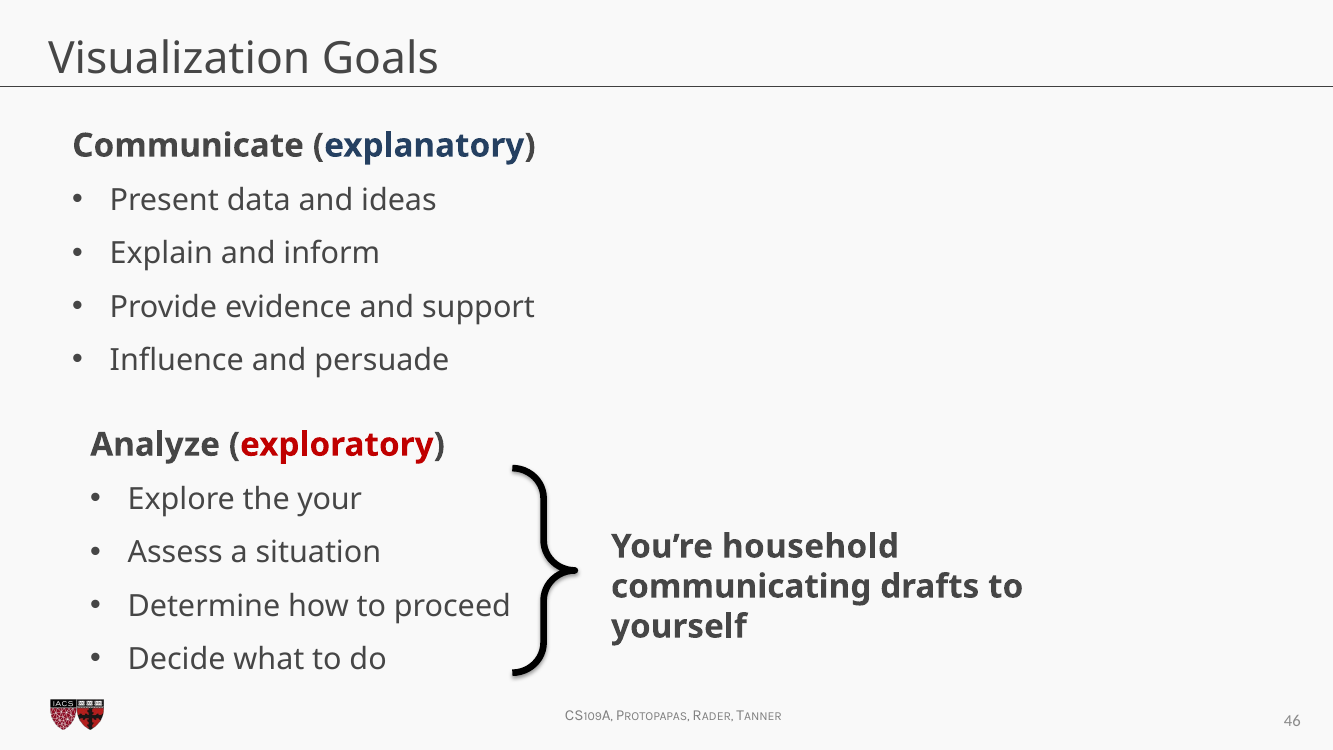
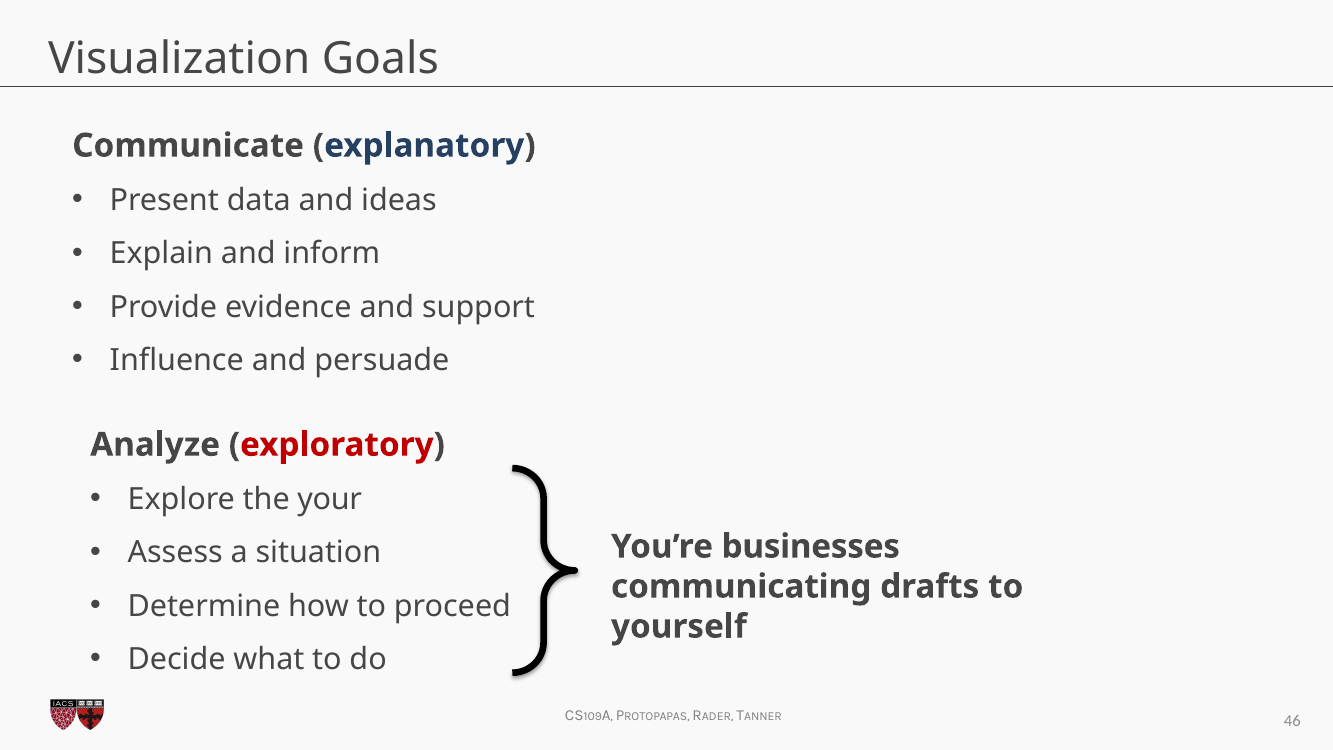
household: household -> businesses
